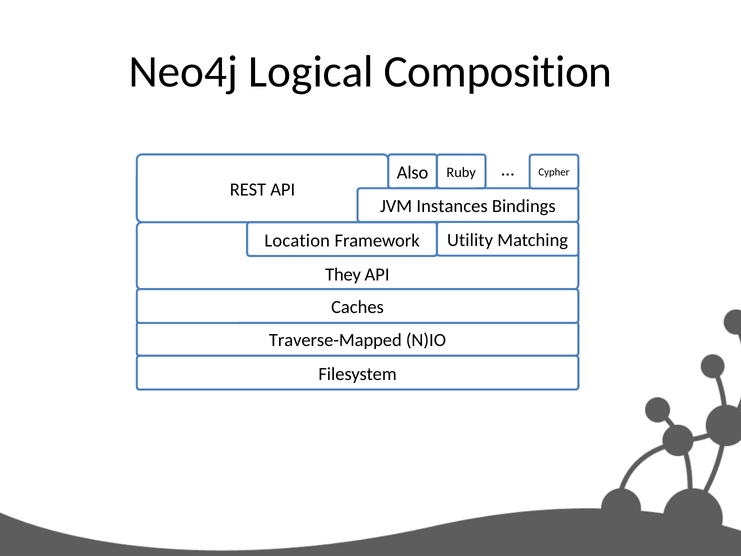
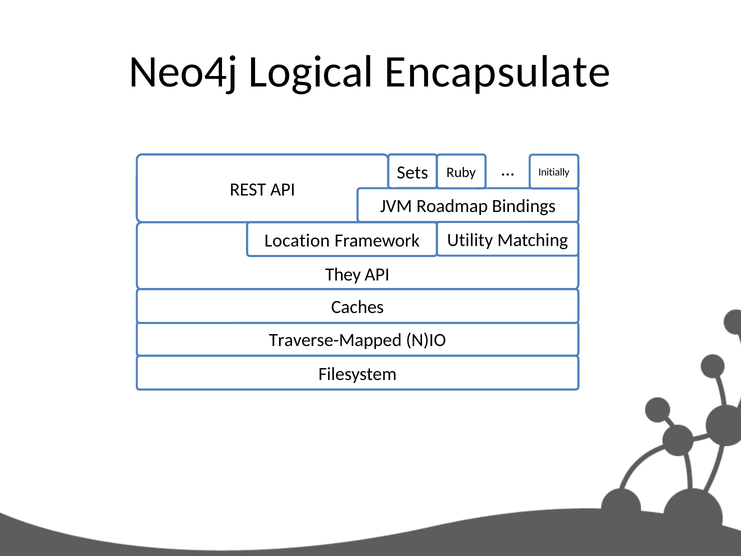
Composition: Composition -> Encapsulate
Also: Also -> Sets
Cypher: Cypher -> Initially
Instances: Instances -> Roadmap
